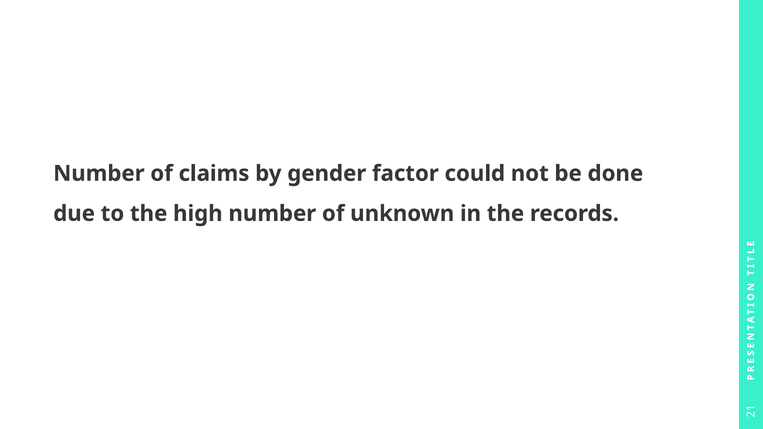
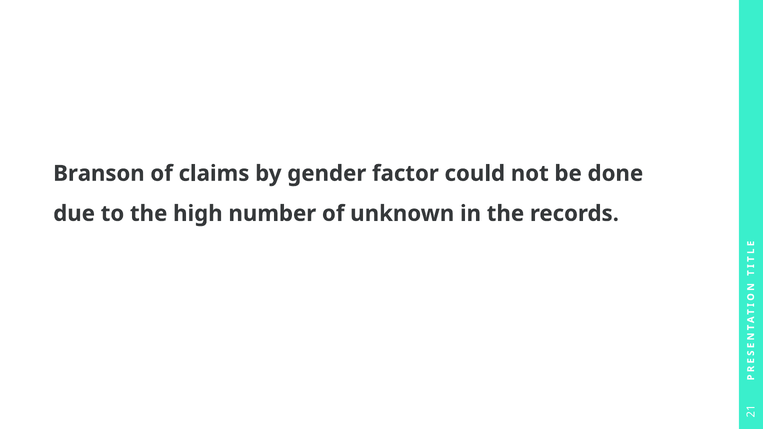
Number at (99, 174): Number -> Branson
